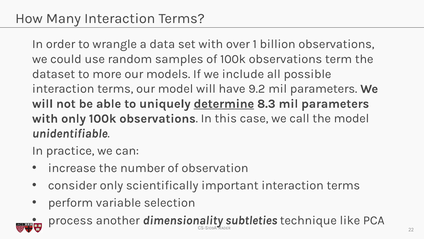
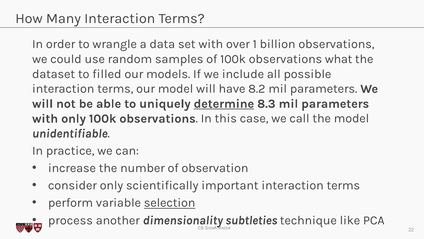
term: term -> what
more: more -> filled
9.2: 9.2 -> 8.2
selection underline: none -> present
